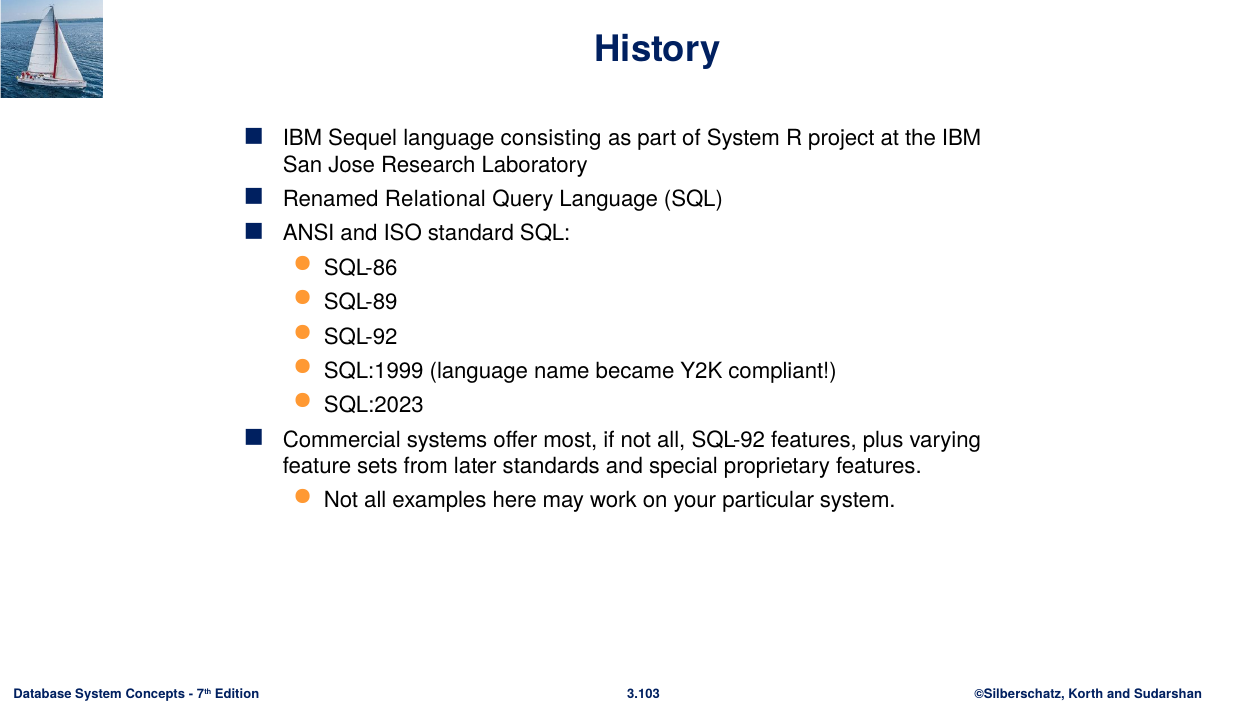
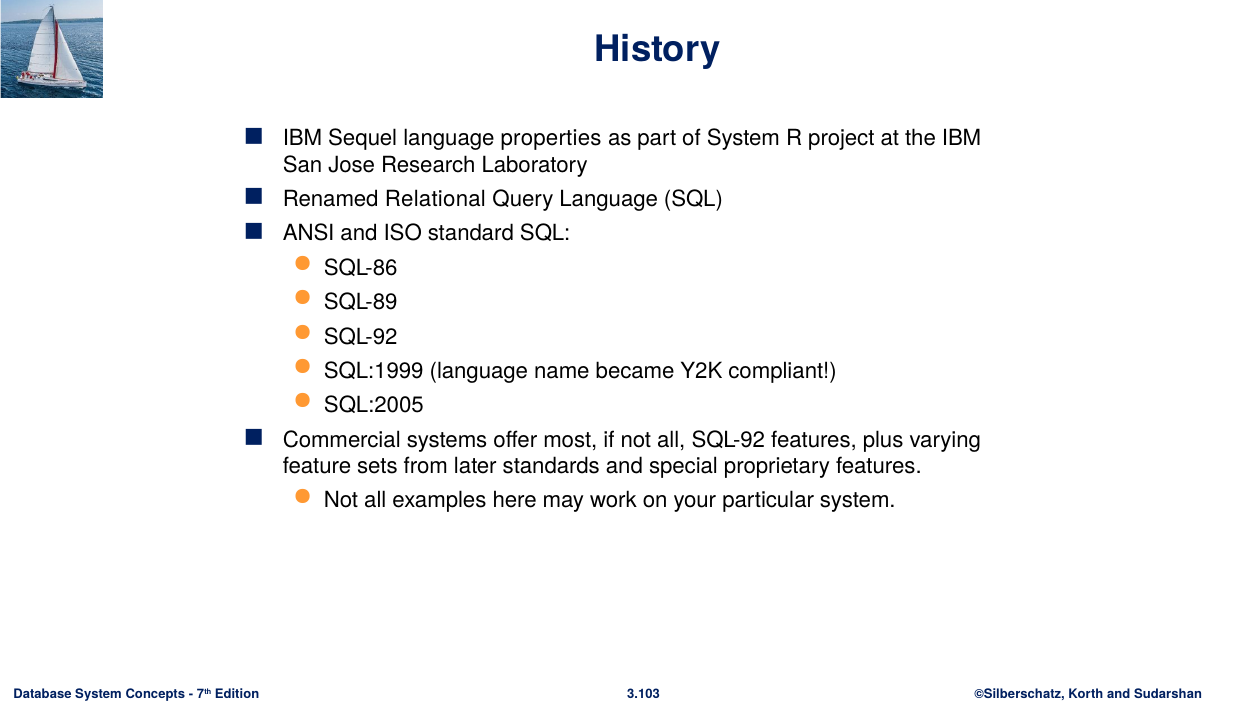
consisting: consisting -> properties
SQL:2023: SQL:2023 -> SQL:2005
